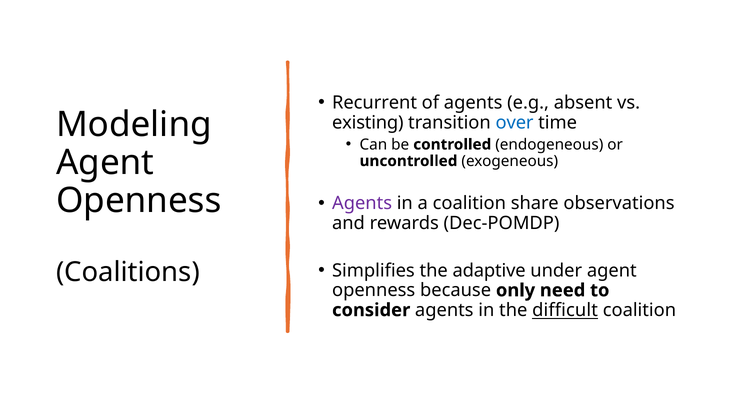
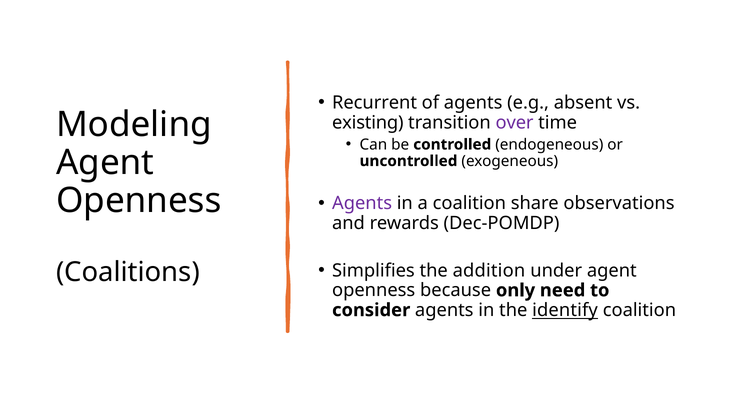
over colour: blue -> purple
adaptive: adaptive -> addition
difficult: difficult -> identify
